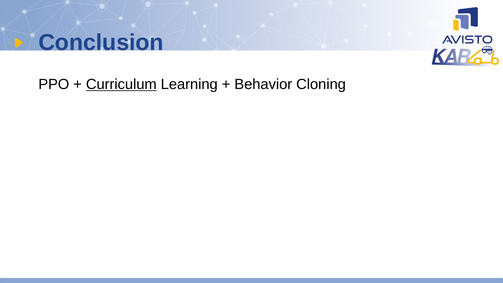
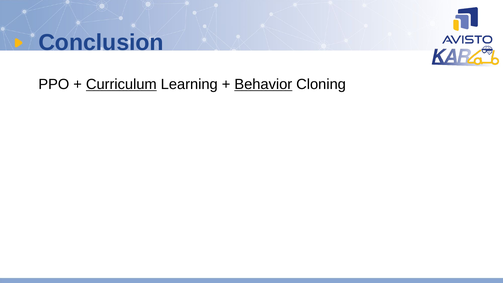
Behavior underline: none -> present
